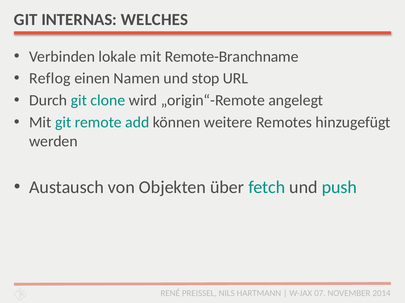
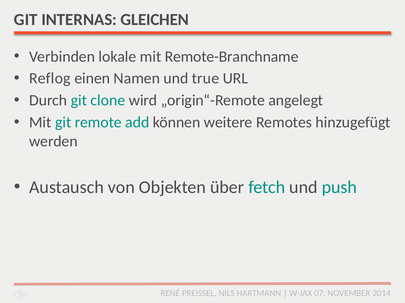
WELCHES: WELCHES -> GLEICHEN
stop: stop -> true
